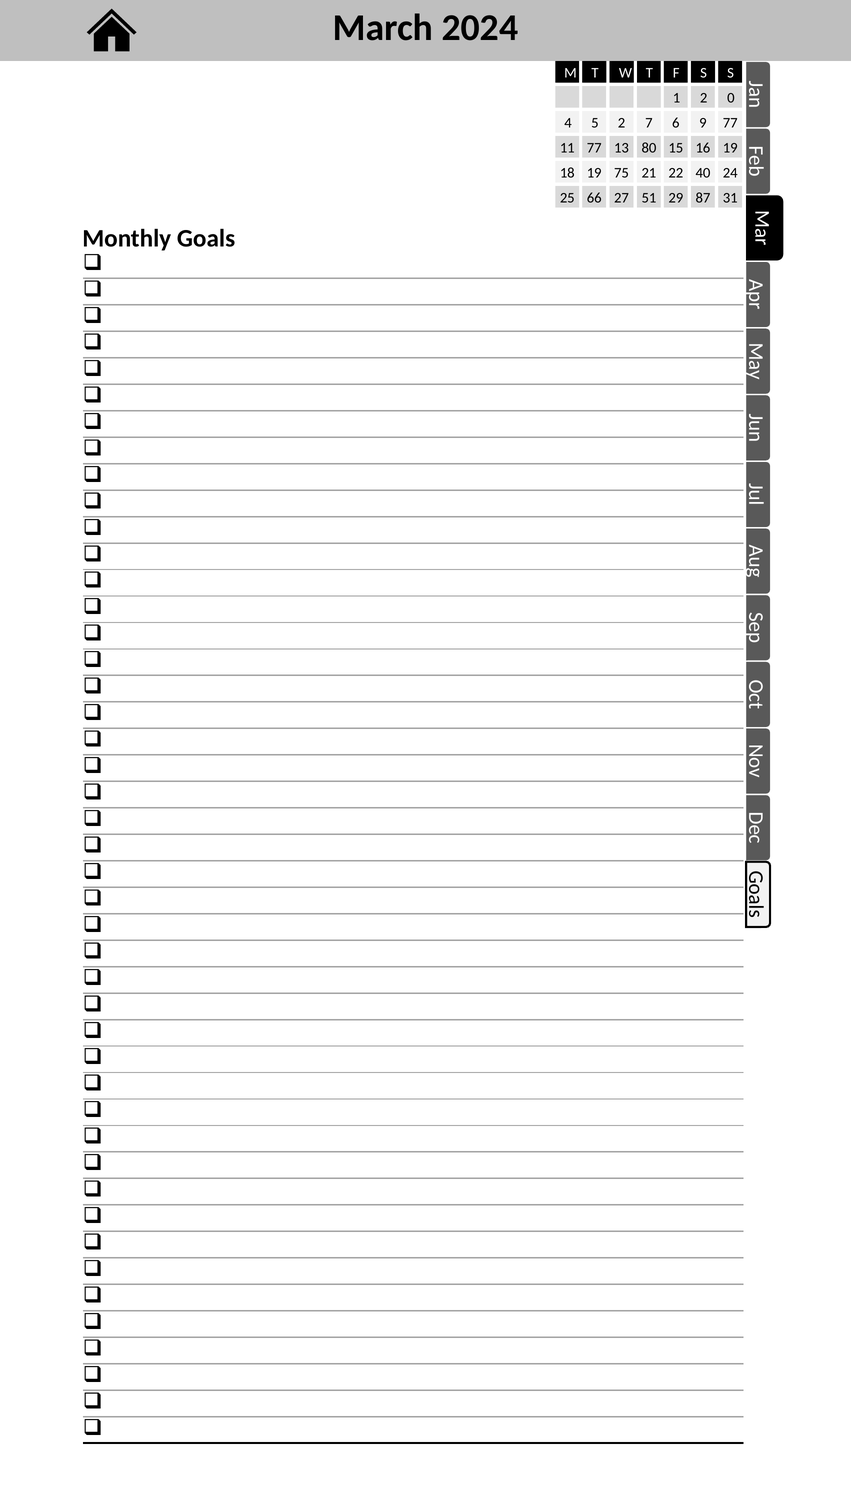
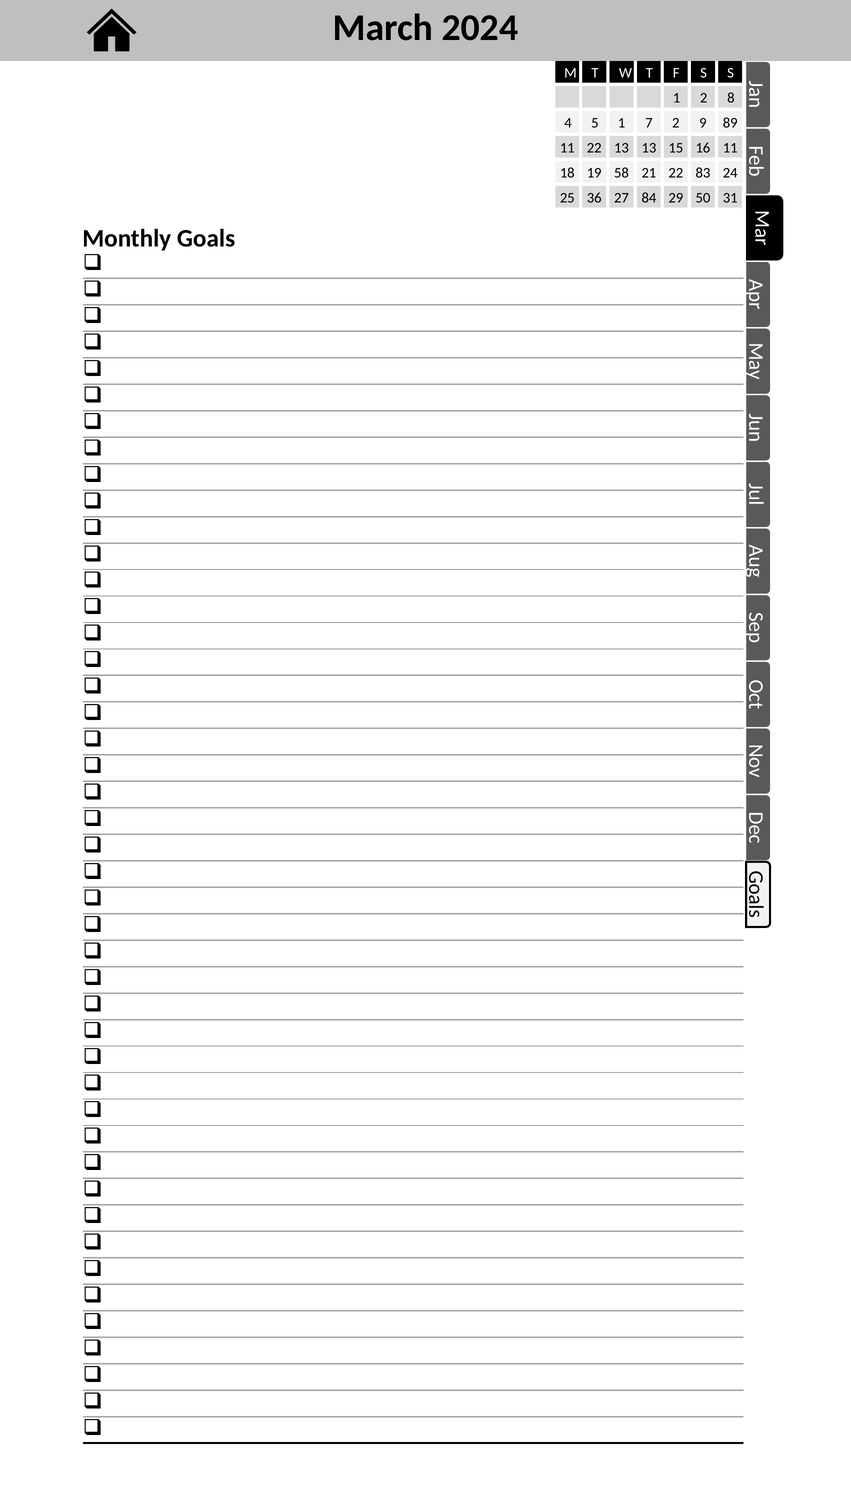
0: 0 -> 8
5 2: 2 -> 1
7 6: 6 -> 2
9 77: 77 -> 89
11 77: 77 -> 22
13 80: 80 -> 13
16 19: 19 -> 11
75: 75 -> 58
40: 40 -> 83
66: 66 -> 36
51: 51 -> 84
87: 87 -> 50
